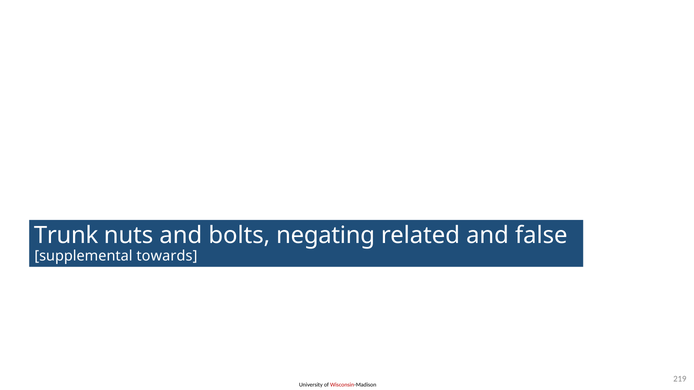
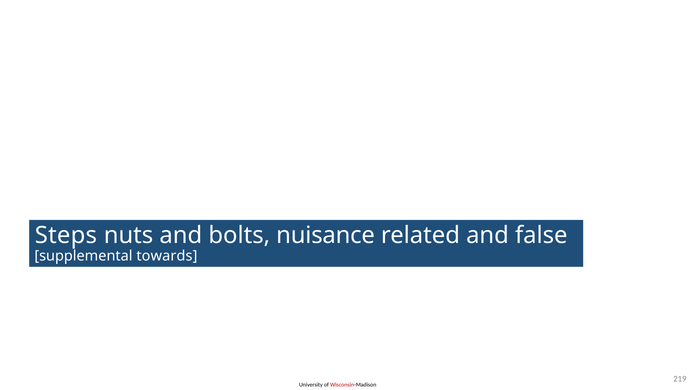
Trunk: Trunk -> Steps
negating: negating -> nuisance
